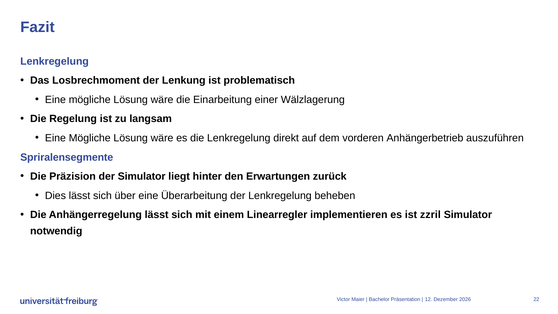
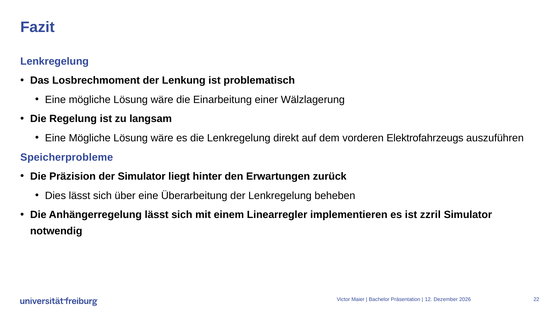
Anhängerbetrieb: Anhängerbetrieb -> Elektrofahrzeugs
Spriralensegmente: Spriralensegmente -> Speicherprobleme
